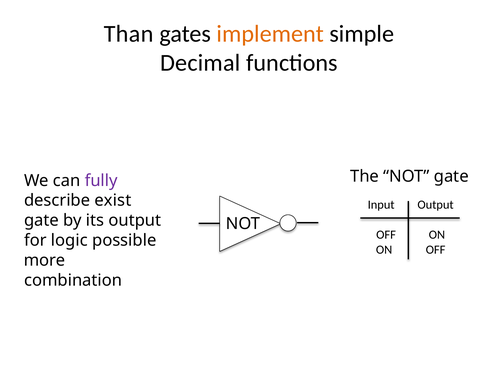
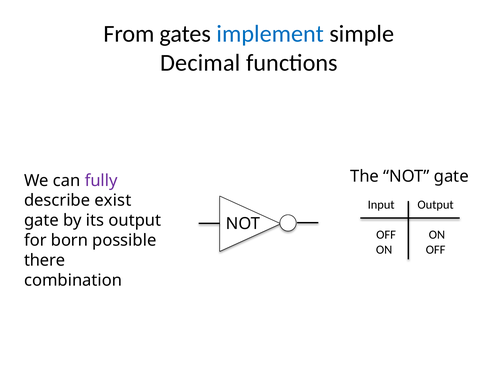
Than: Than -> From
implement colour: orange -> blue
logic: logic -> born
more: more -> there
